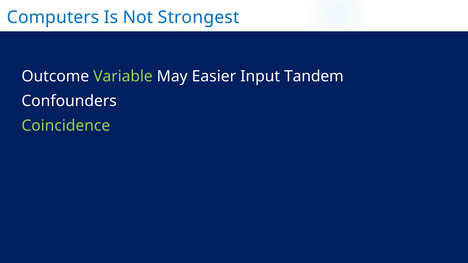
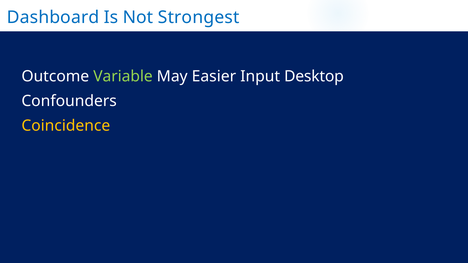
Computers: Computers -> Dashboard
Tandem: Tandem -> Desktop
Coincidence colour: light green -> yellow
